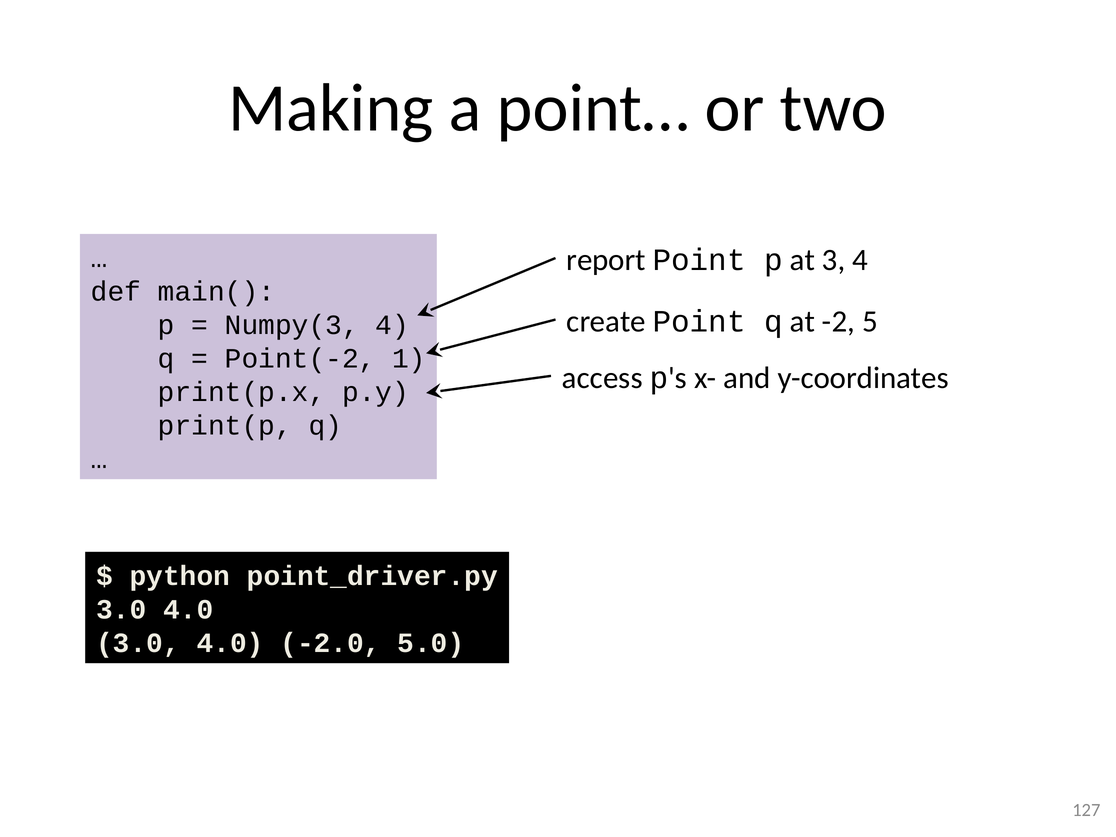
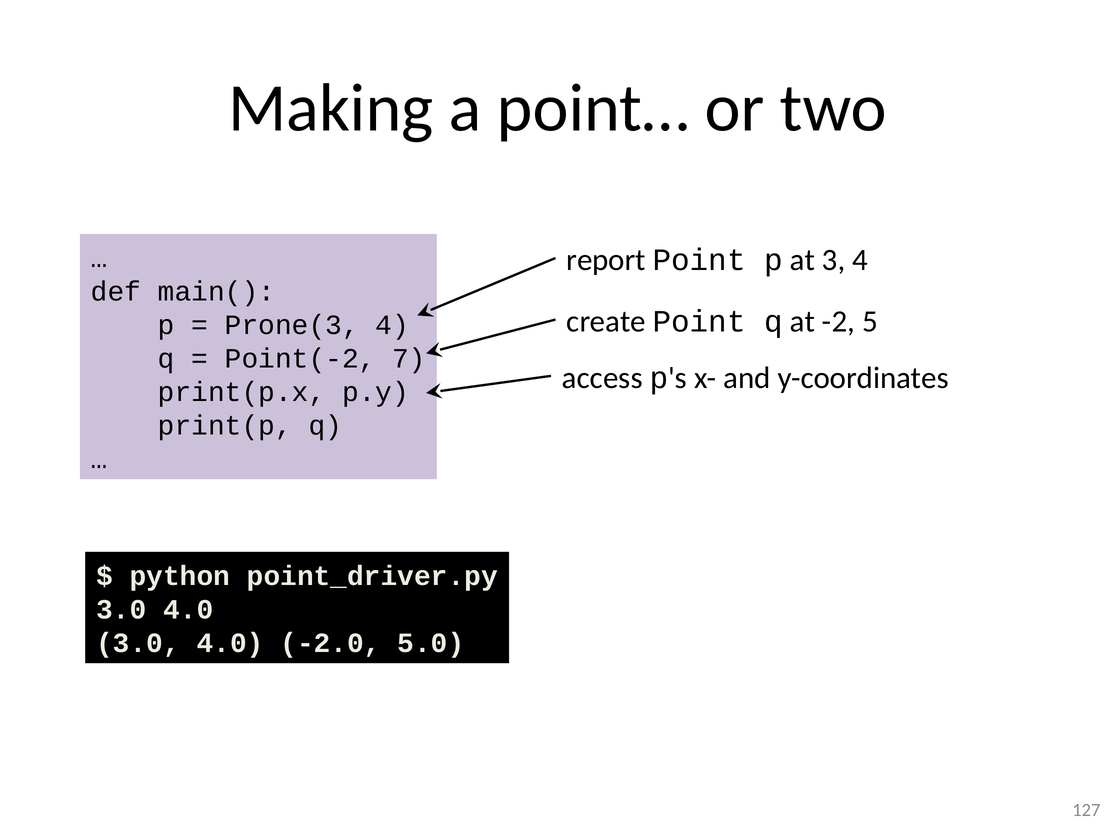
Numpy(3: Numpy(3 -> Prone(3
1: 1 -> 7
